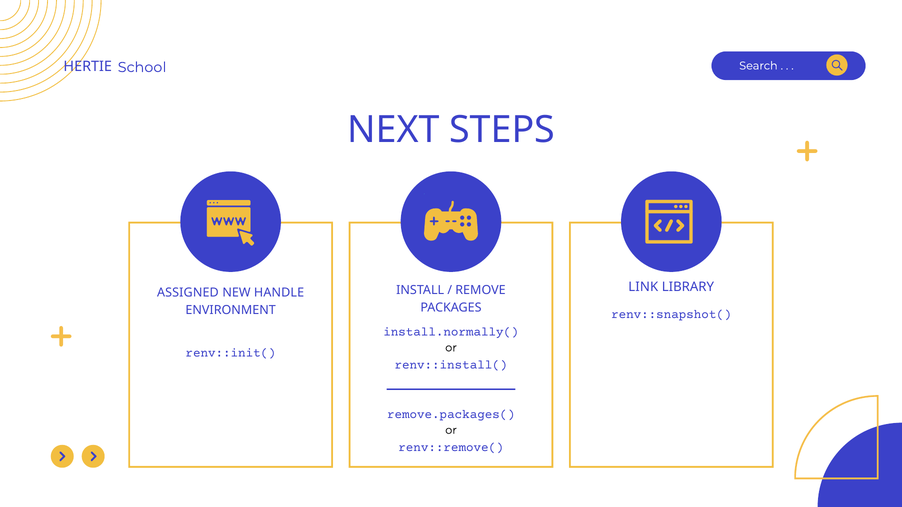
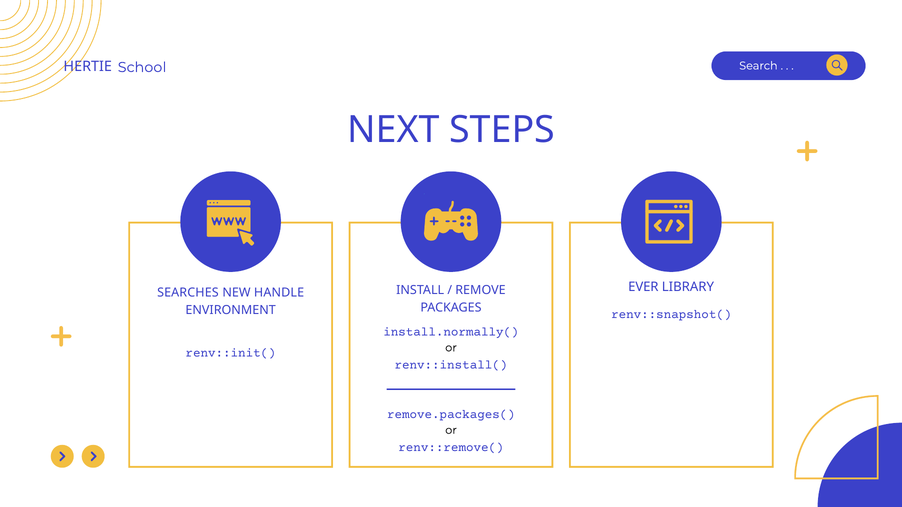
LINK: LINK -> EVER
ASSIGNED: ASSIGNED -> SEARCHES
